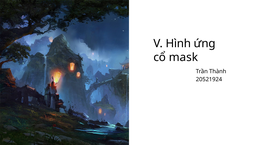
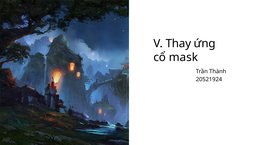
Hình: Hình -> Thay
